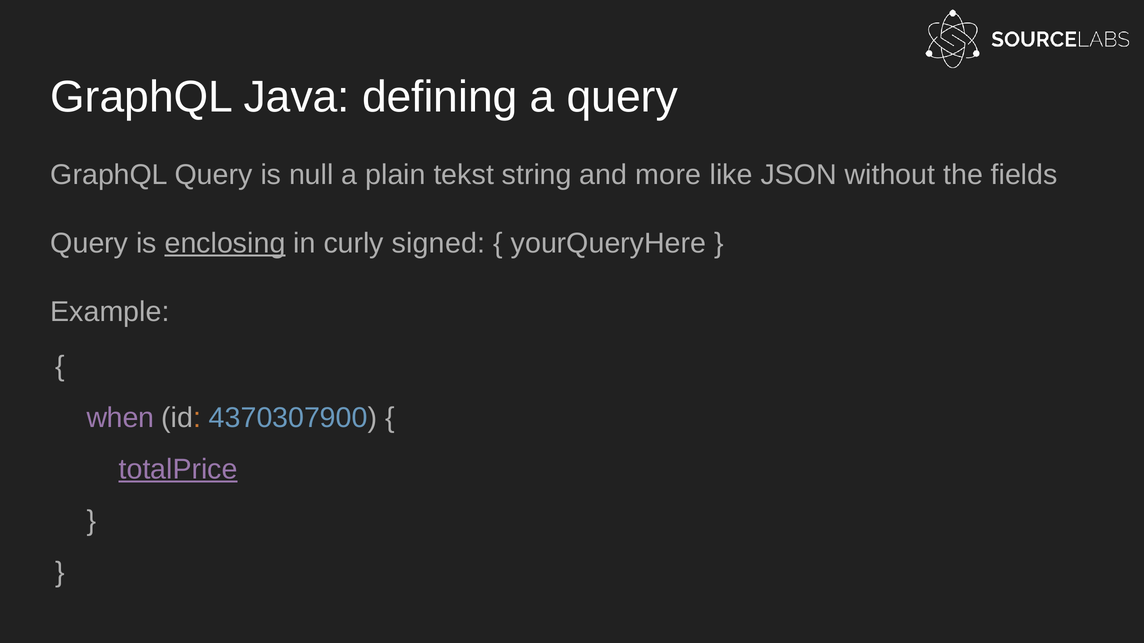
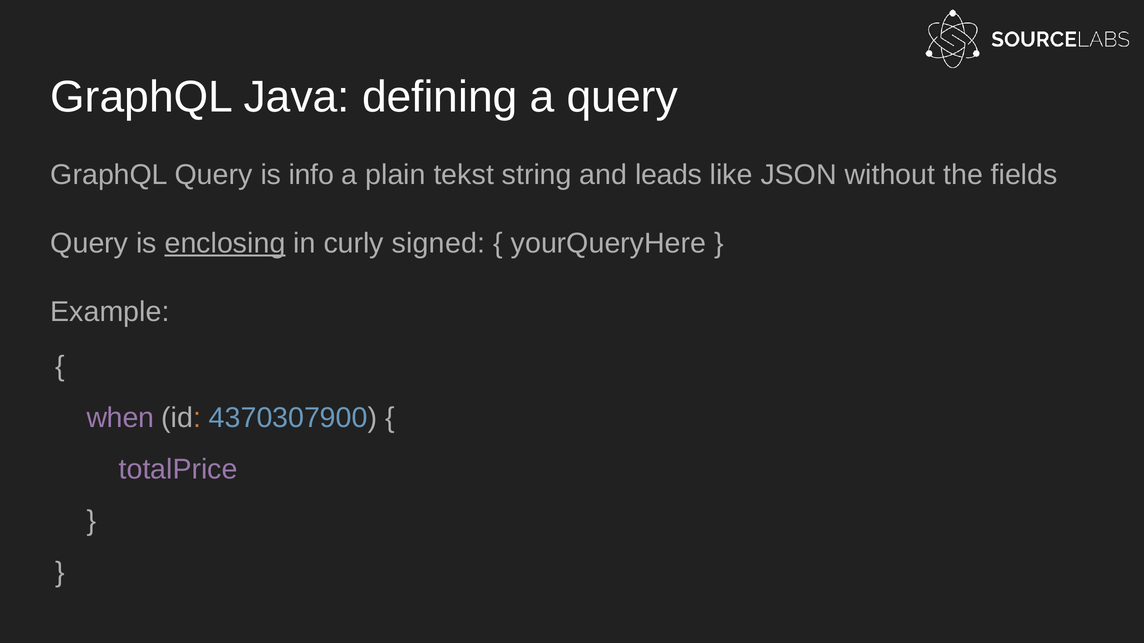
null: null -> info
more: more -> leads
totalPrice underline: present -> none
